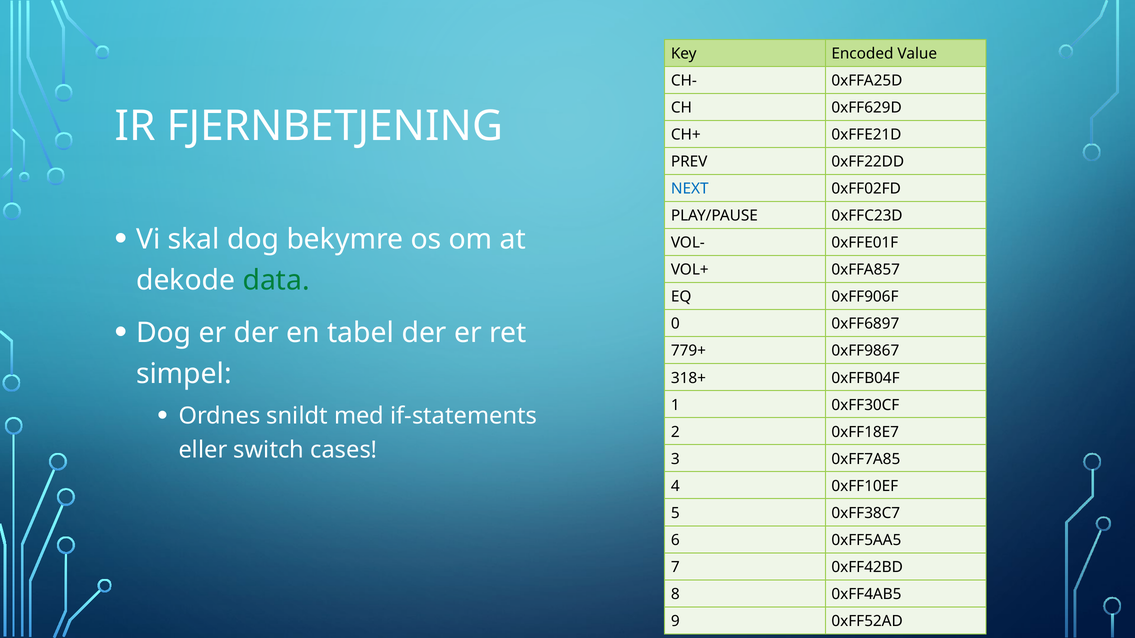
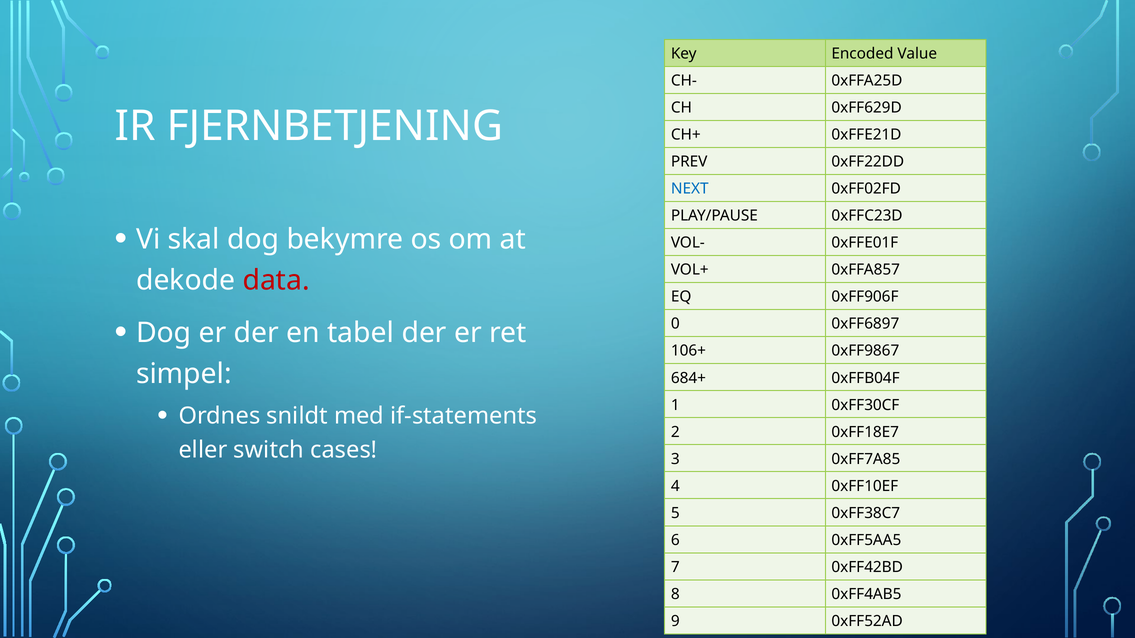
data colour: green -> red
779+: 779+ -> 106+
318+: 318+ -> 684+
